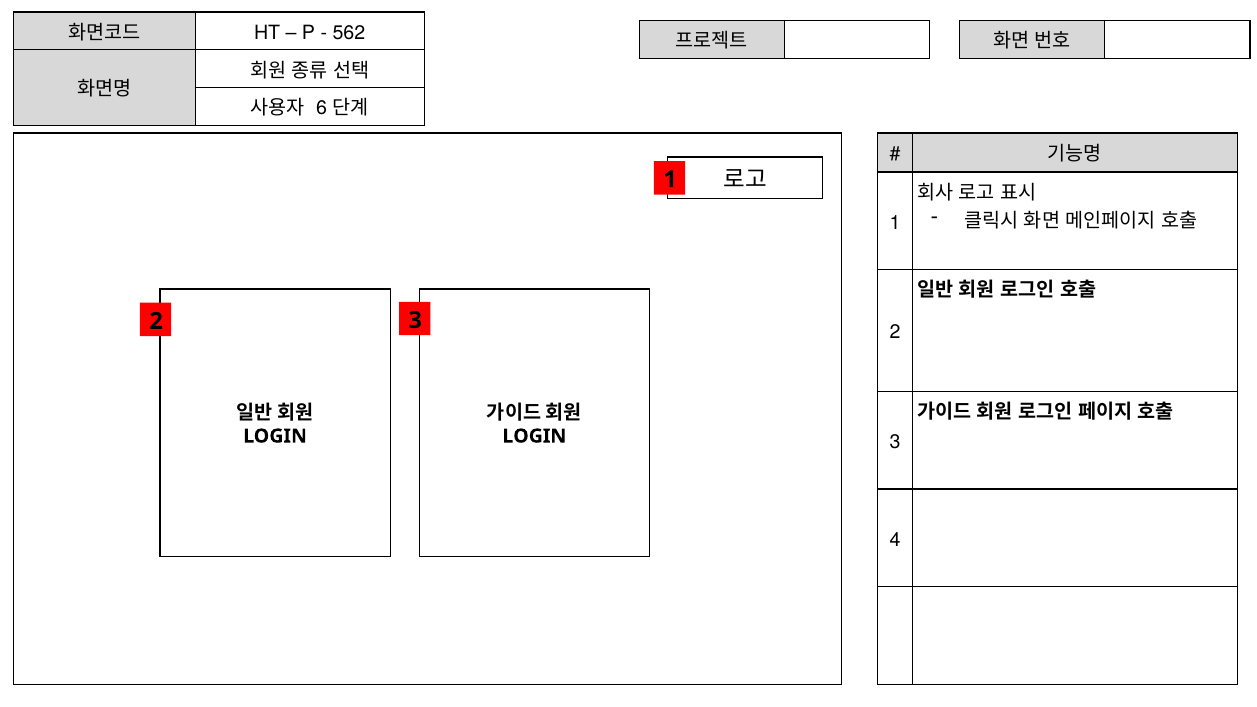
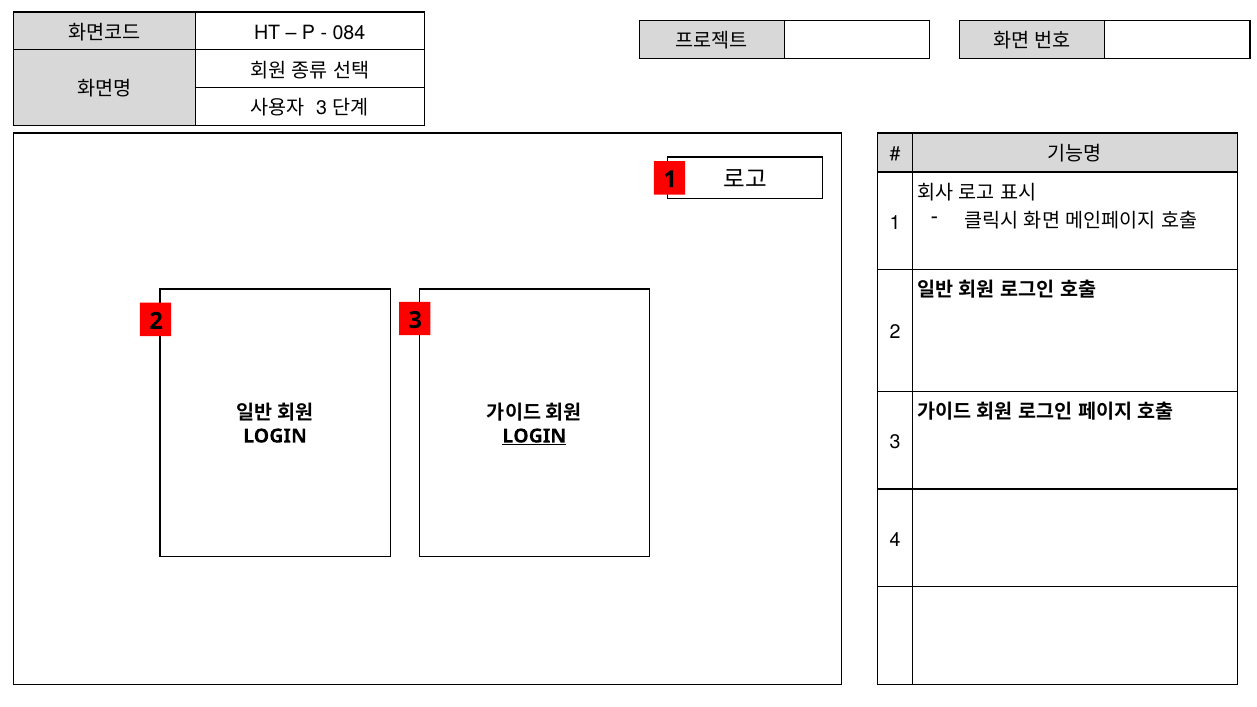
562: 562 -> 084
6 at (321, 108): 6 -> 3
LOGIN at (534, 436) underline: none -> present
